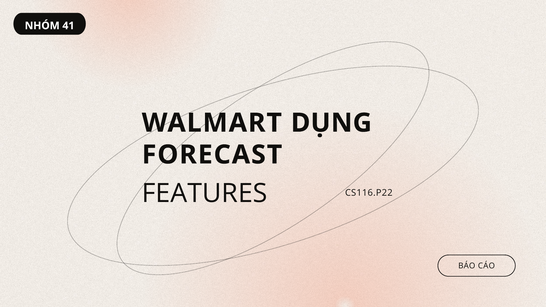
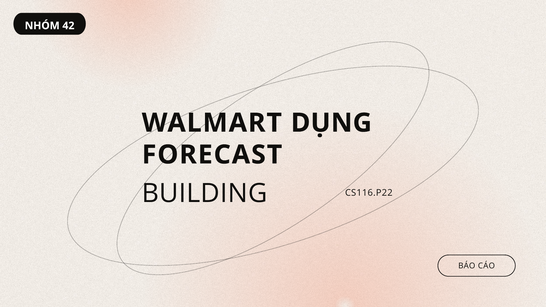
41: 41 -> 42
FEATURES: FEATURES -> BUILDING
